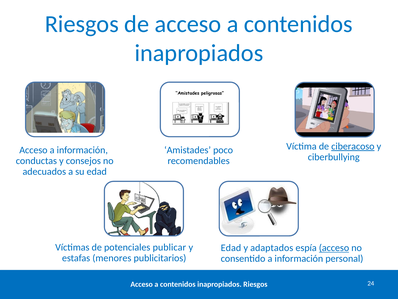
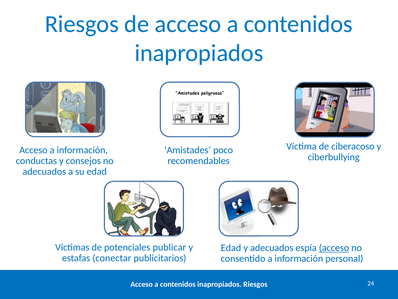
ciberacoso underline: present -> none
y adaptados: adaptados -> adecuados
menores: menores -> conectar
